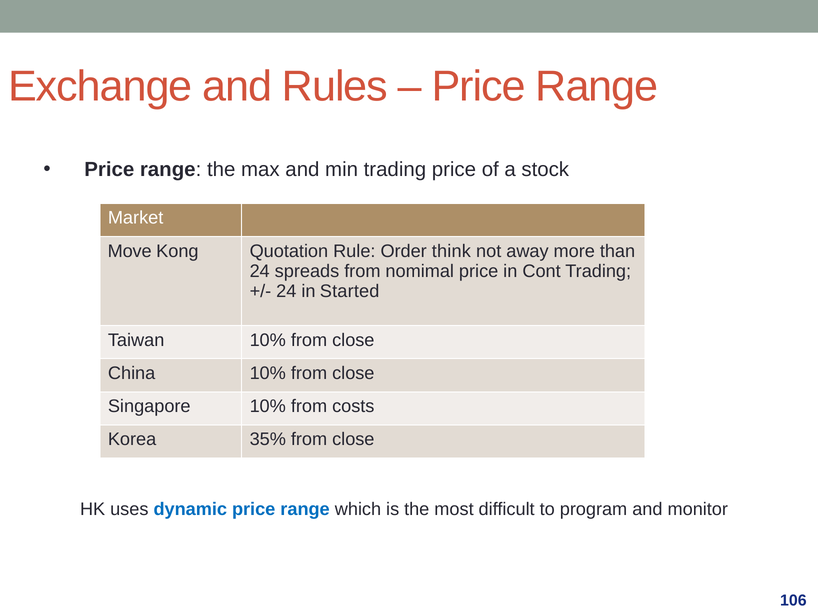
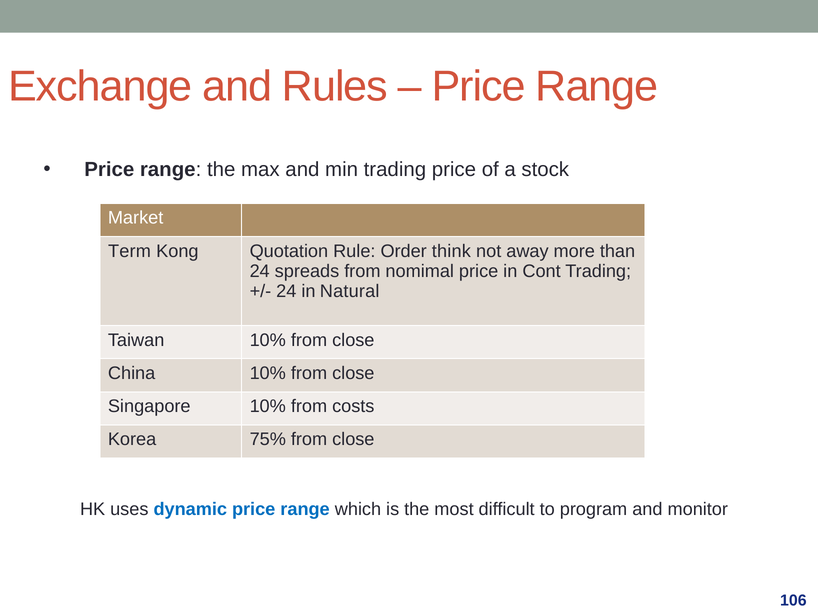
Move: Move -> Term
Started: Started -> Natural
35%: 35% -> 75%
